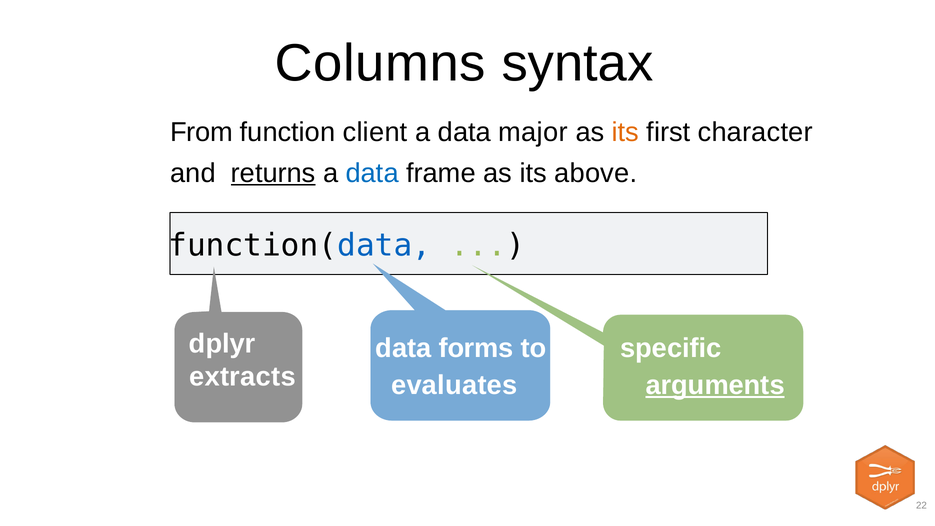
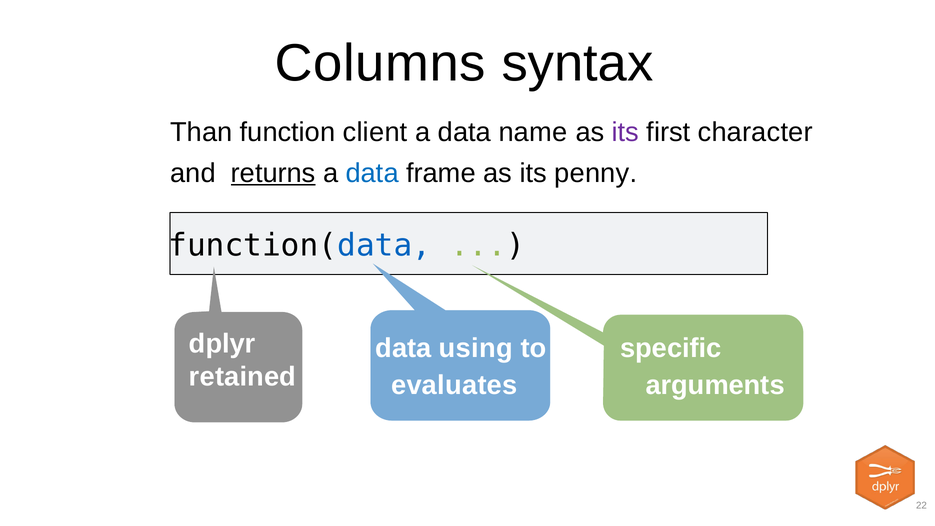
From: From -> Than
major: major -> name
its at (625, 132) colour: orange -> purple
above: above -> penny
forms: forms -> using
extracts: extracts -> retained
arguments underline: present -> none
